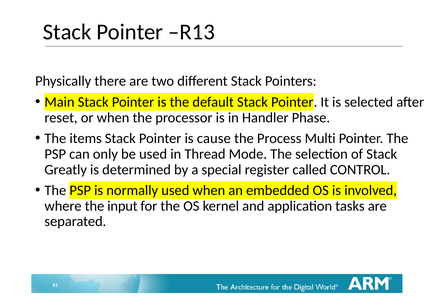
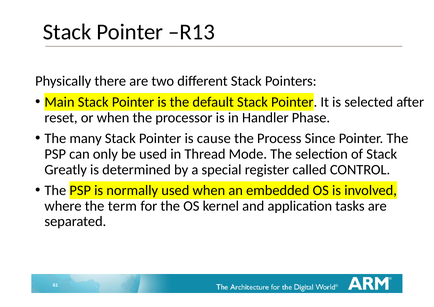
items: items -> many
Multi: Multi -> Since
input: input -> term
